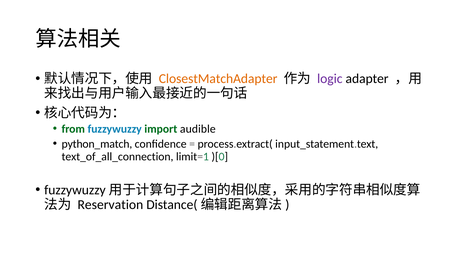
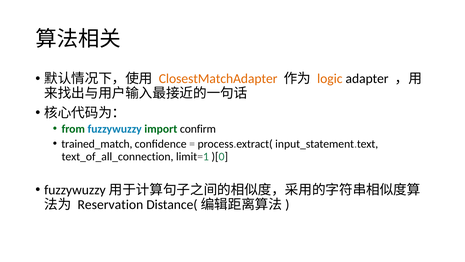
logic colour: purple -> orange
audible: audible -> confirm
python_match: python_match -> trained_match
